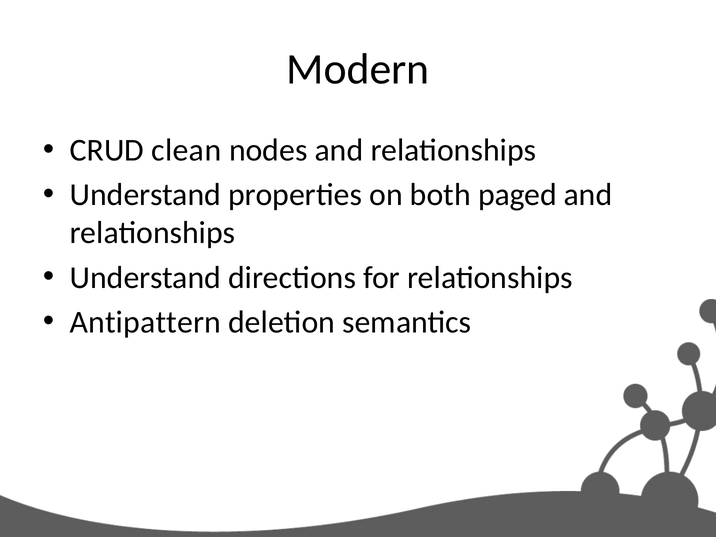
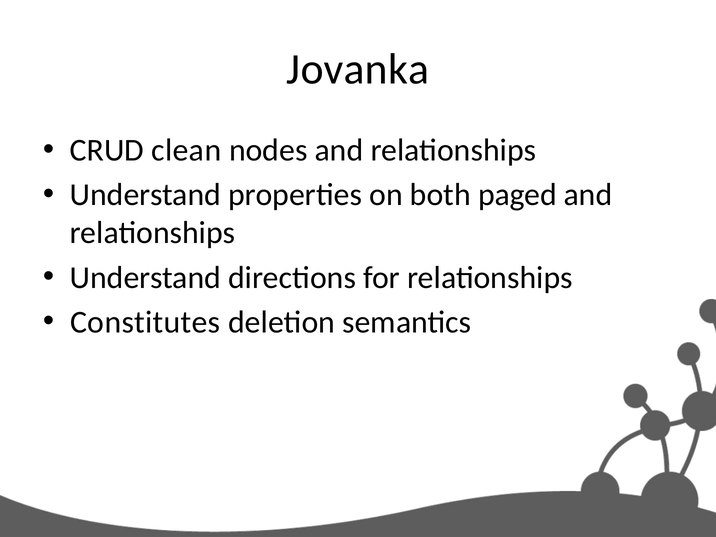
Modern: Modern -> Jovanka
Antipattern: Antipattern -> Constitutes
